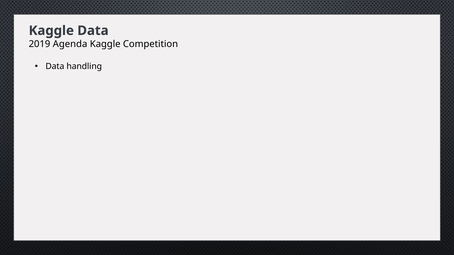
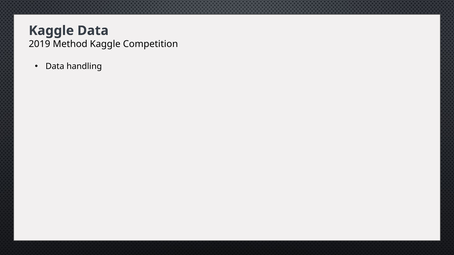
Agenda: Agenda -> Method
